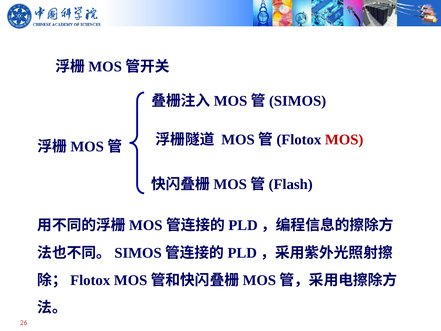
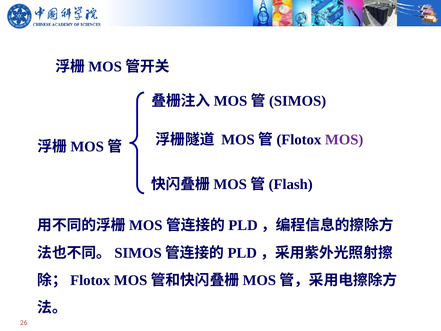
MOS colour: red -> purple
